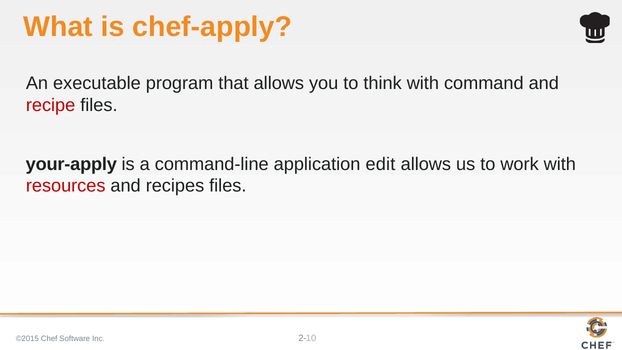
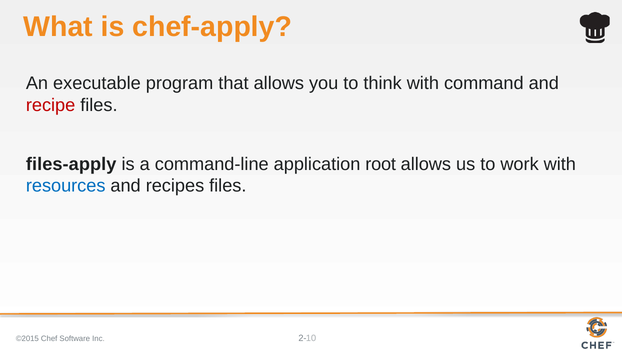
your-apply: your-apply -> files-apply
edit: edit -> root
resources colour: red -> blue
